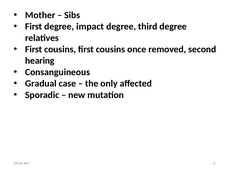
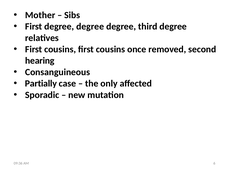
First degree impact: impact -> degree
Gradual: Gradual -> Partially
